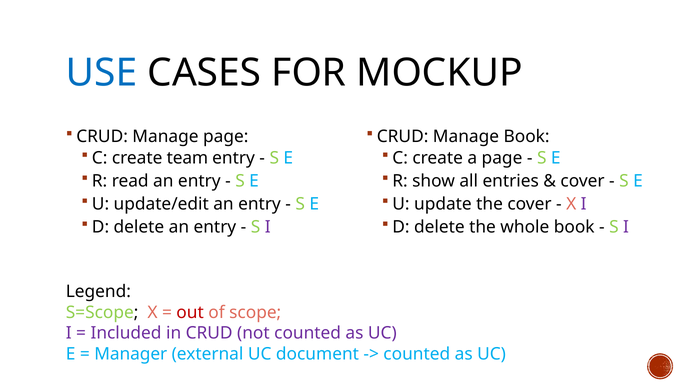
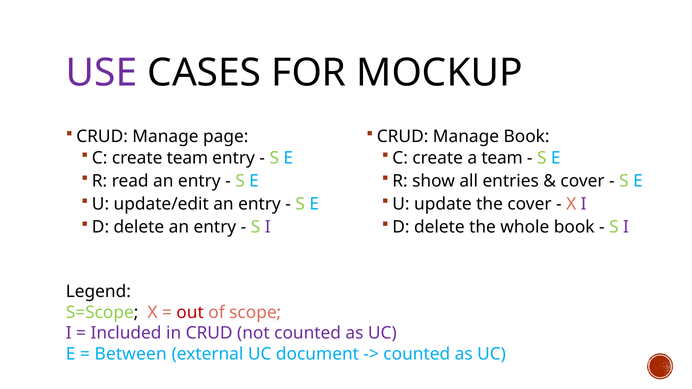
USE colour: blue -> purple
a page: page -> team
Manager: Manager -> Between
